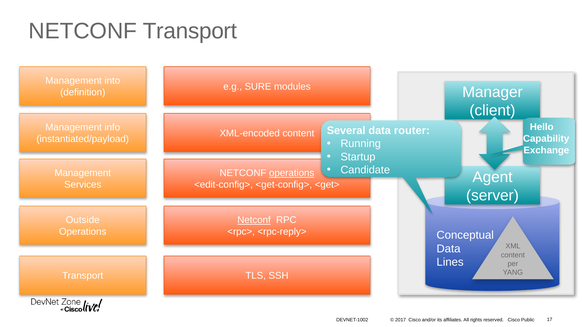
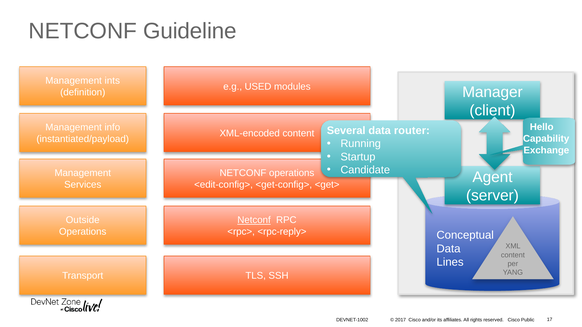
NETCONF Transport: Transport -> Guideline
into: into -> ints
SURE: SURE -> USED
operations at (292, 173) underline: present -> none
